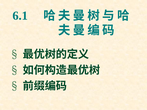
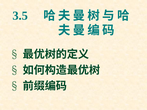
6.1: 6.1 -> 3.5
